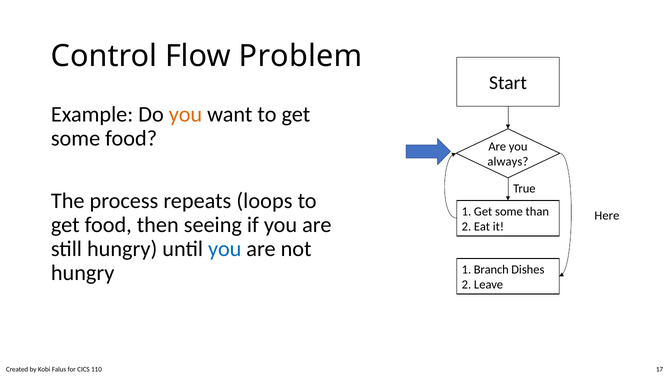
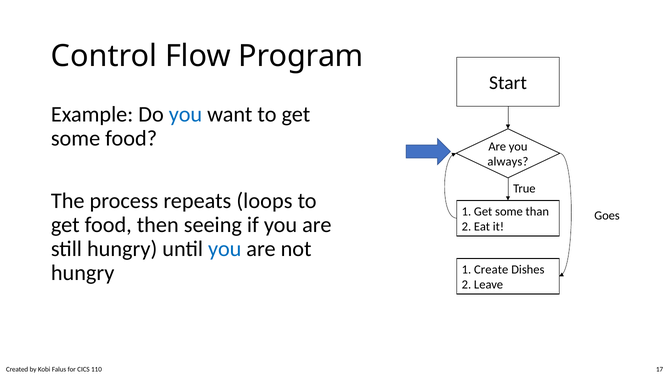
Problem: Problem -> Program
you at (186, 114) colour: orange -> blue
Here: Here -> Goes
Branch: Branch -> Create
